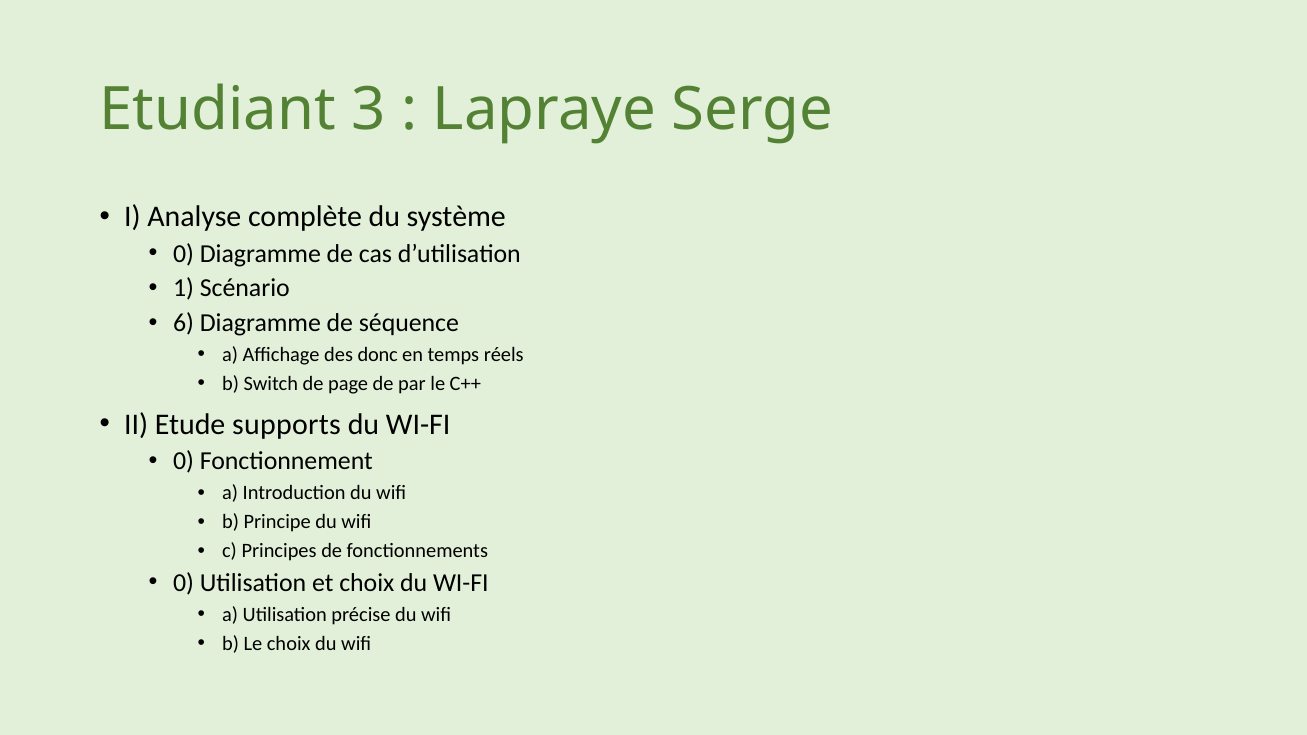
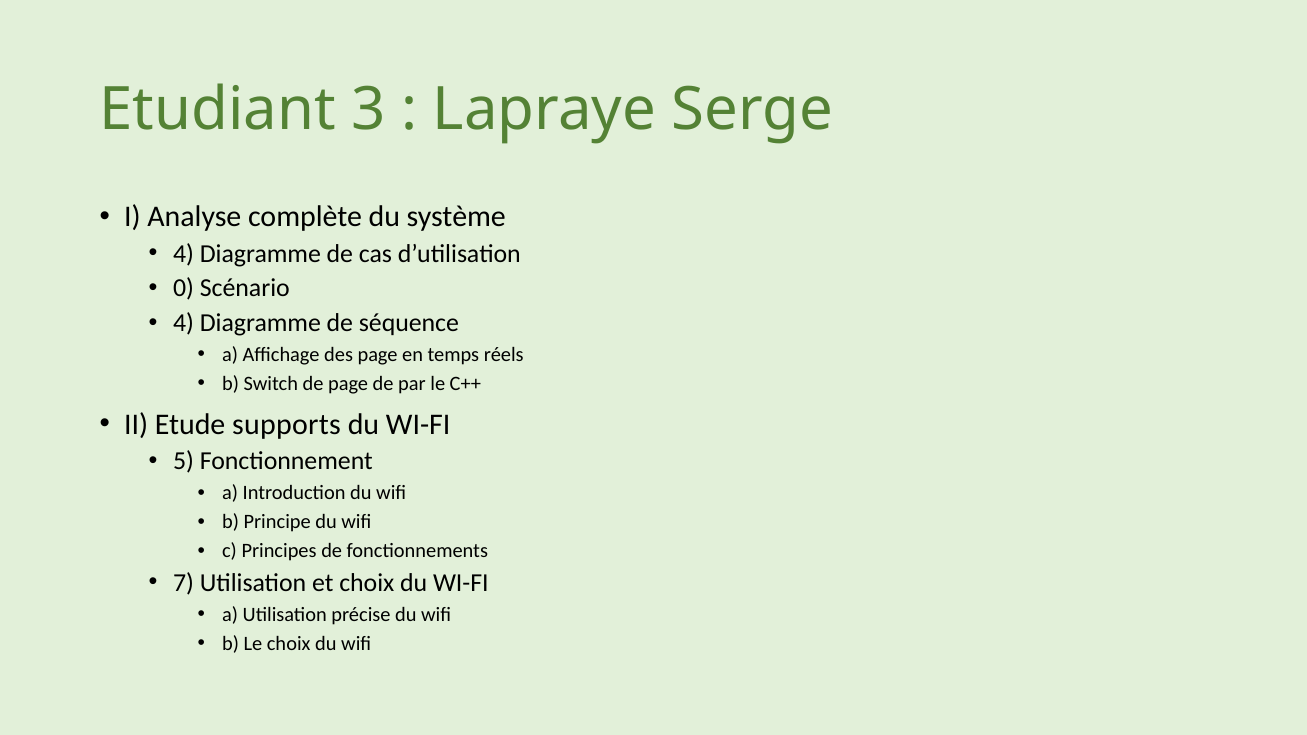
0 at (184, 254): 0 -> 4
1: 1 -> 0
6 at (184, 323): 6 -> 4
des donc: donc -> page
0 at (184, 461): 0 -> 5
0 at (184, 583): 0 -> 7
